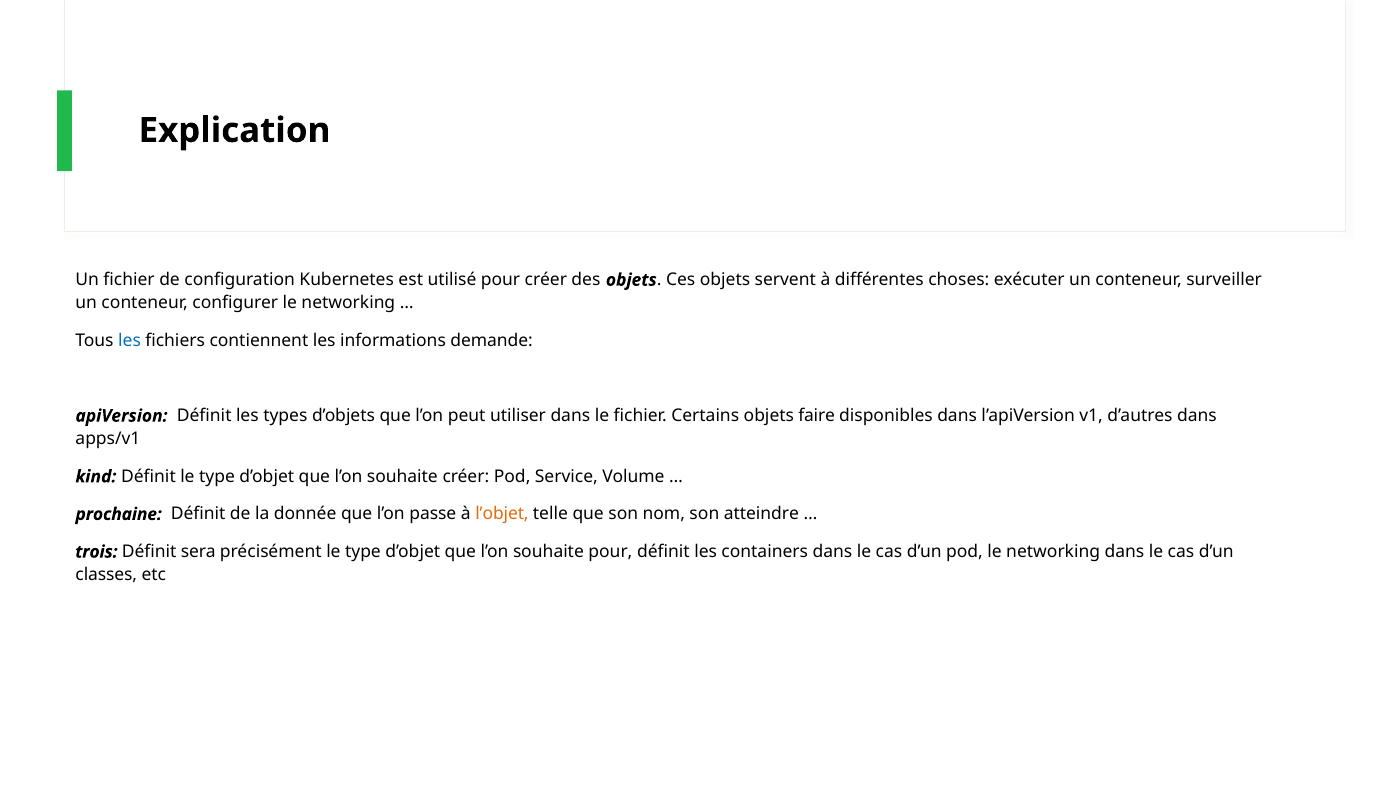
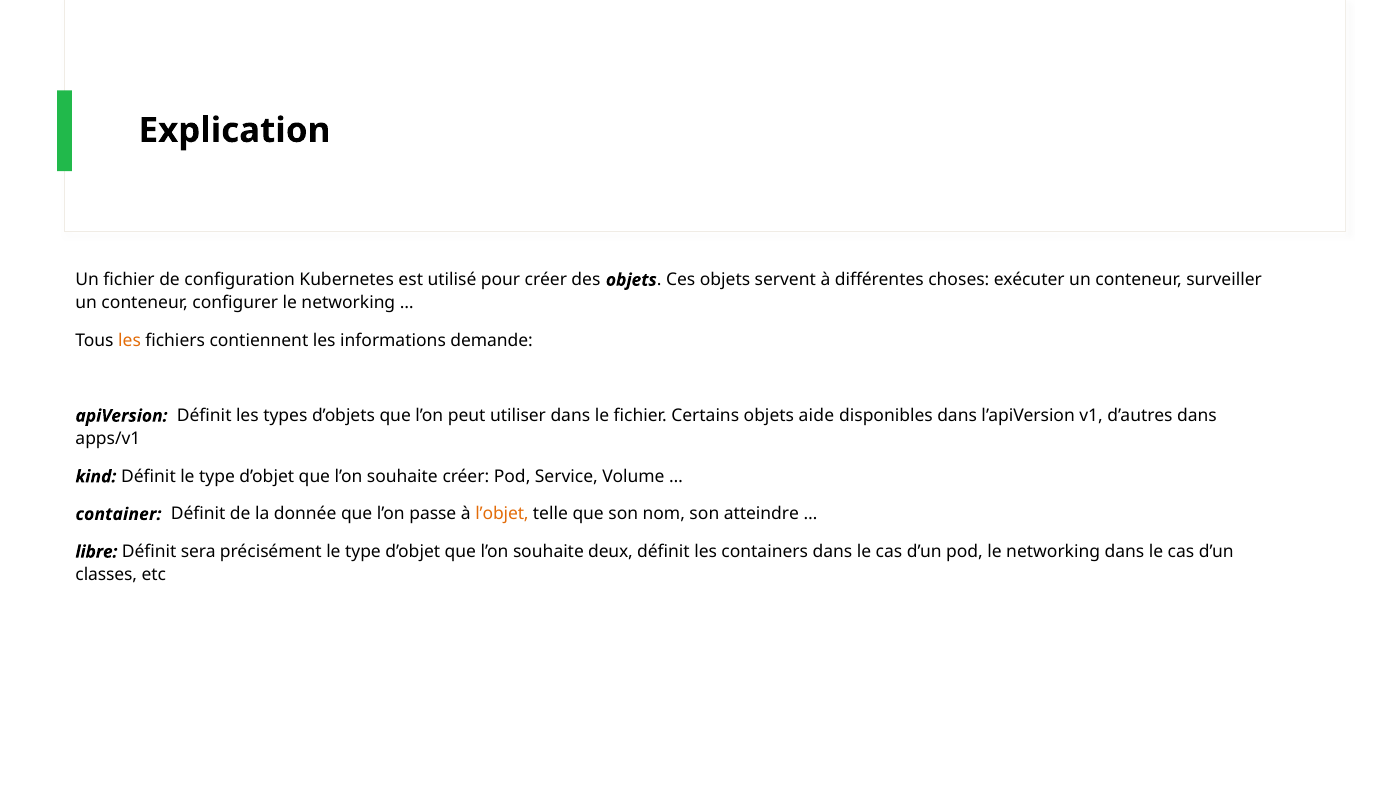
les at (129, 341) colour: blue -> orange
faire: faire -> aide
prochaine: prochaine -> container
trois: trois -> libre
souhaite pour: pour -> deux
